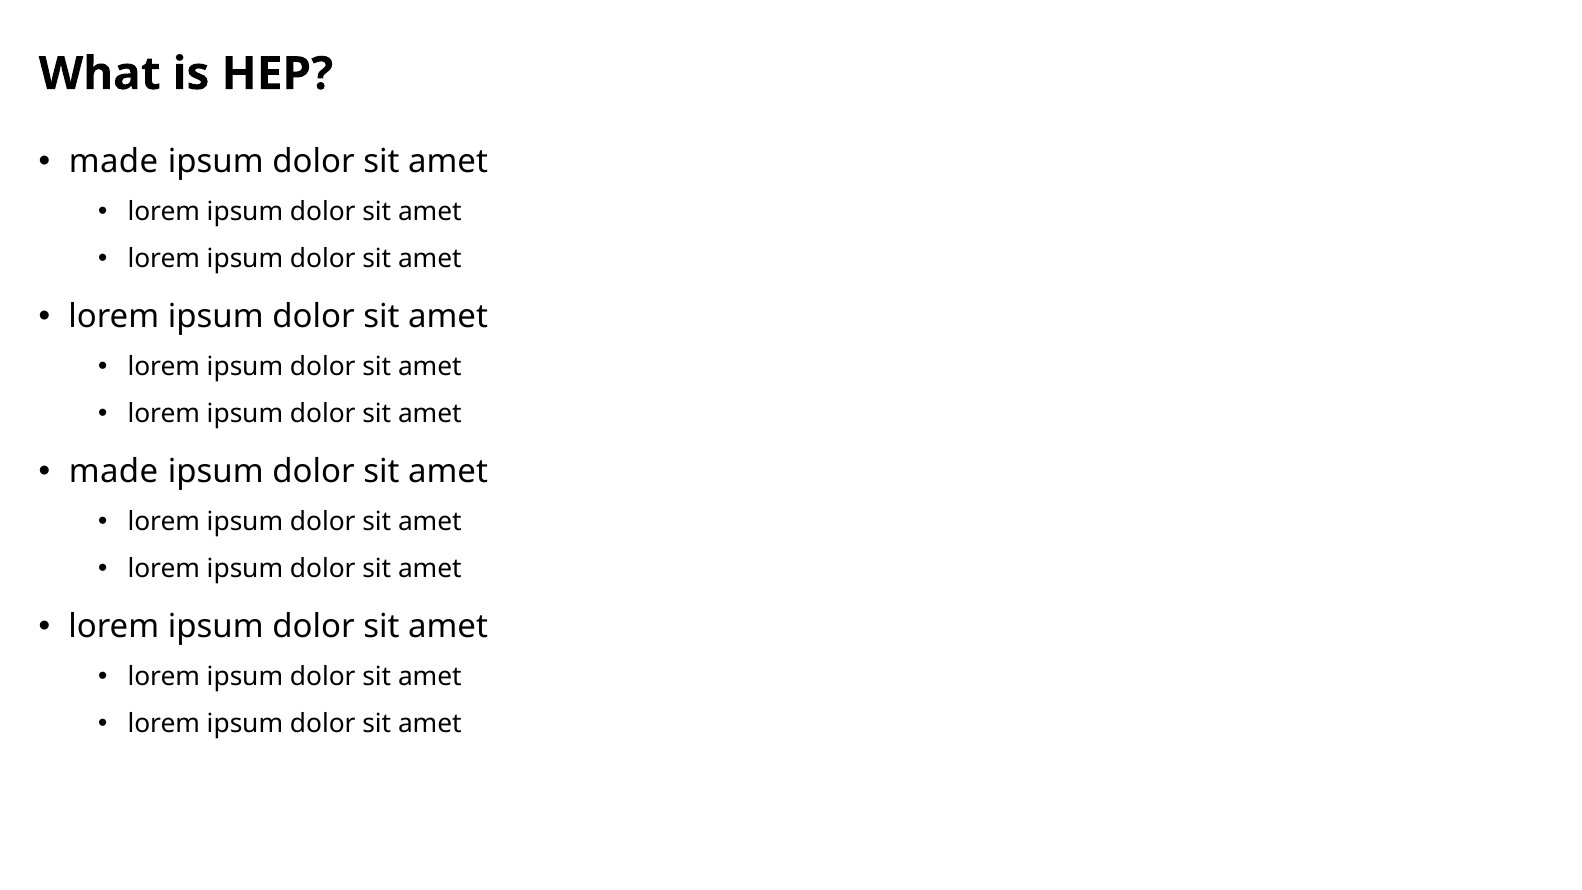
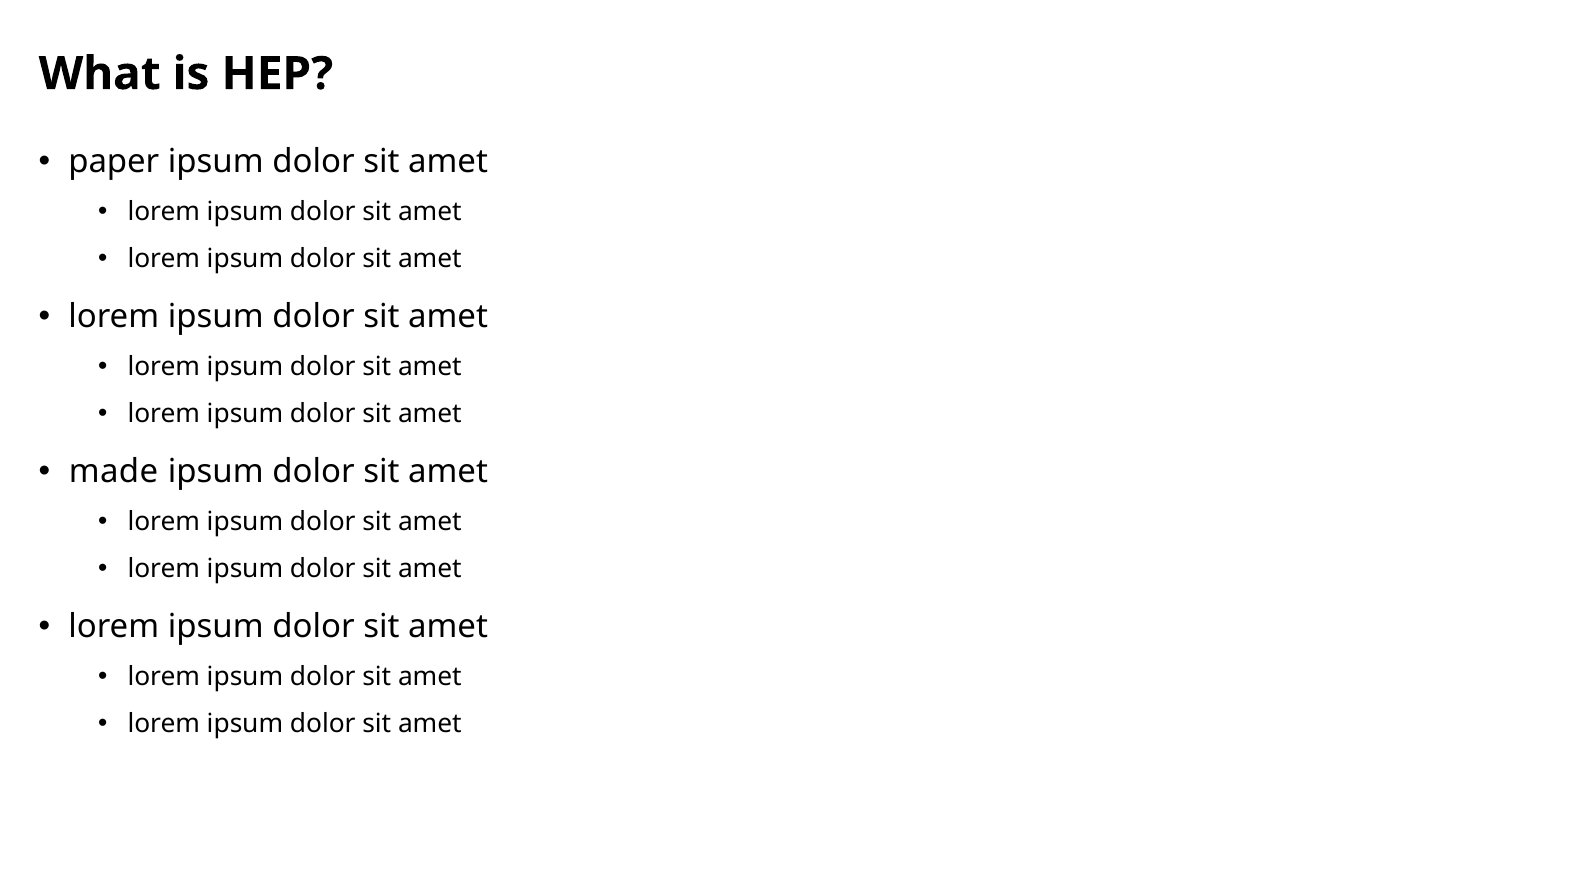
made at (114, 162): made -> paper
